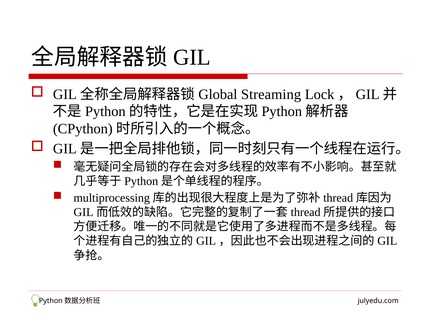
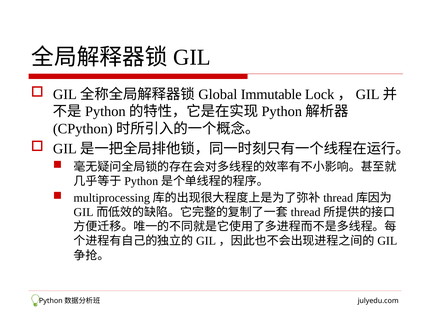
Streaming: Streaming -> Immutable
